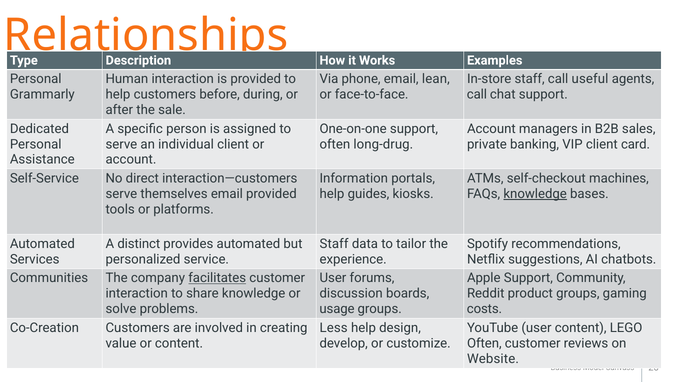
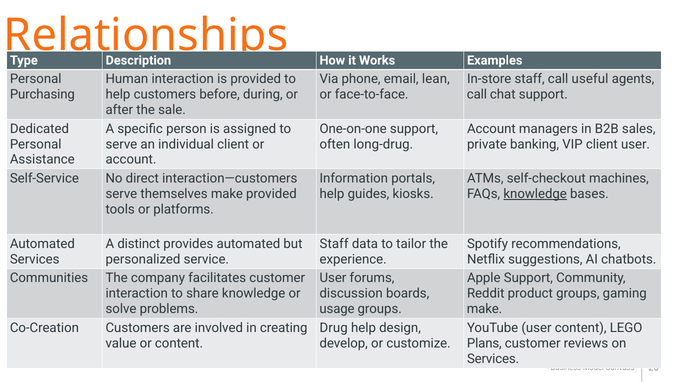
Grammarly: Grammarly -> Purchasing
client card: card -> user
themselves email: email -> make
facilitates underline: present -> none
costs at (484, 309): costs -> make
Less: Less -> Drug
Often at (484, 343): Often -> Plans
Website at (493, 359): Website -> Services
